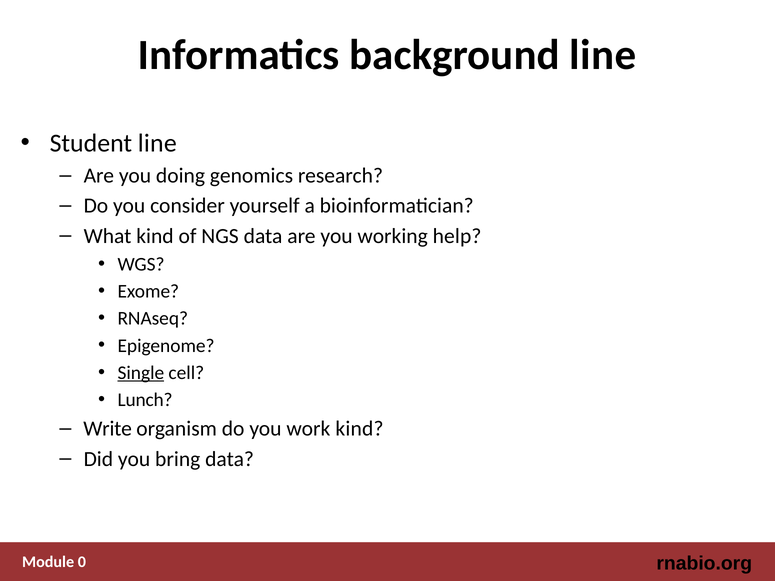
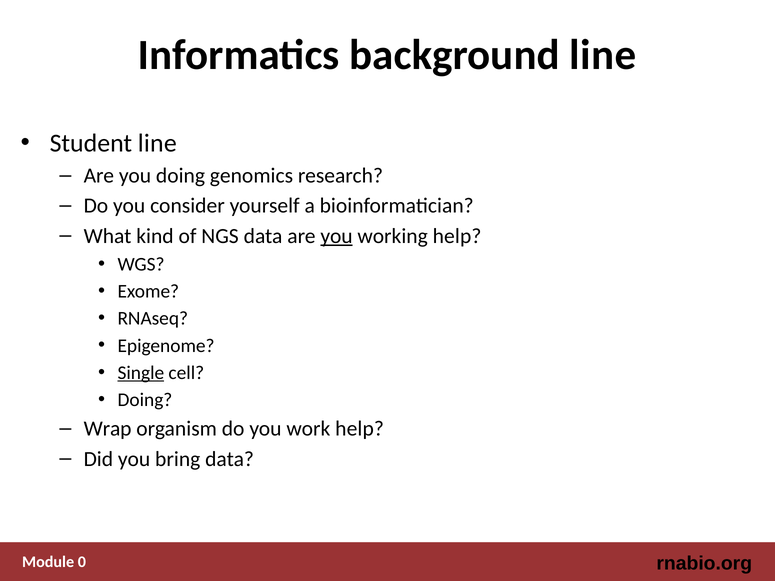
you at (337, 236) underline: none -> present
Lunch at (145, 400): Lunch -> Doing
Write: Write -> Wrap
work kind: kind -> help
